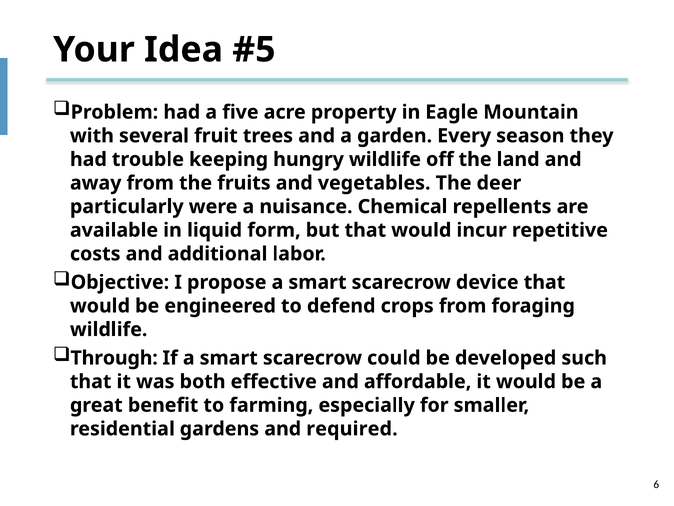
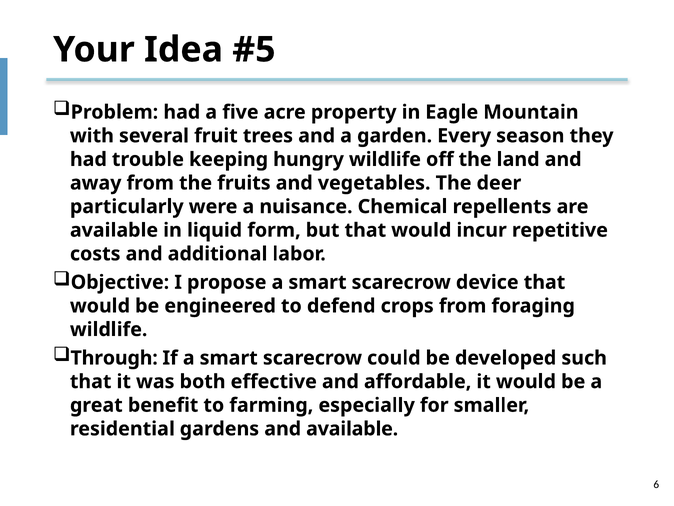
and required: required -> available
